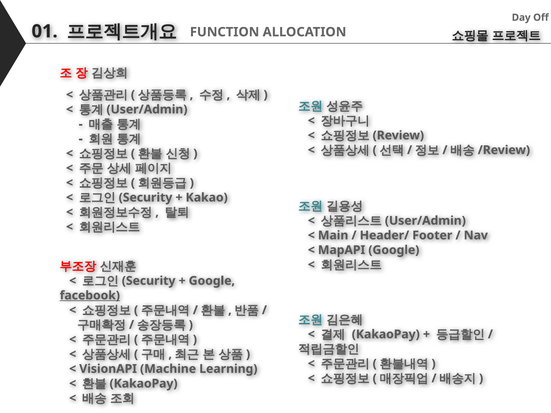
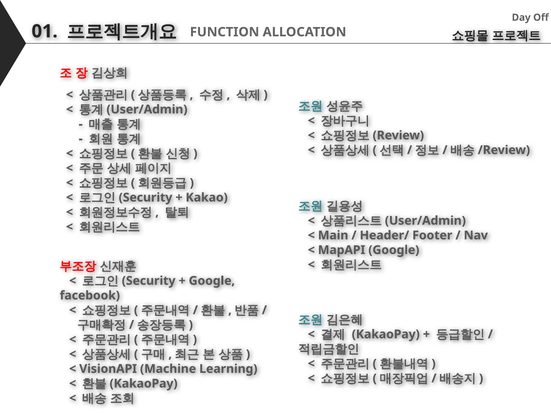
facebook underline: present -> none
